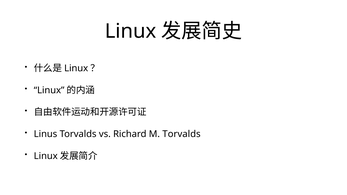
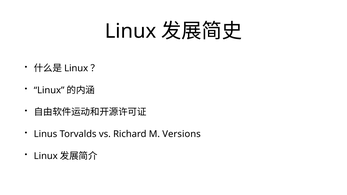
M Torvalds: Torvalds -> Versions
